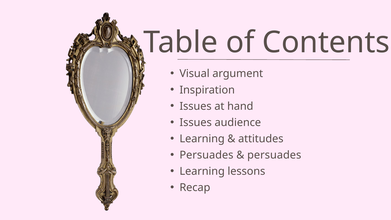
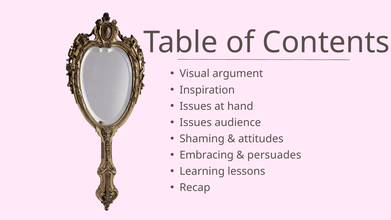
Learning at (202, 139): Learning -> Shaming
Persuades at (206, 155): Persuades -> Embracing
